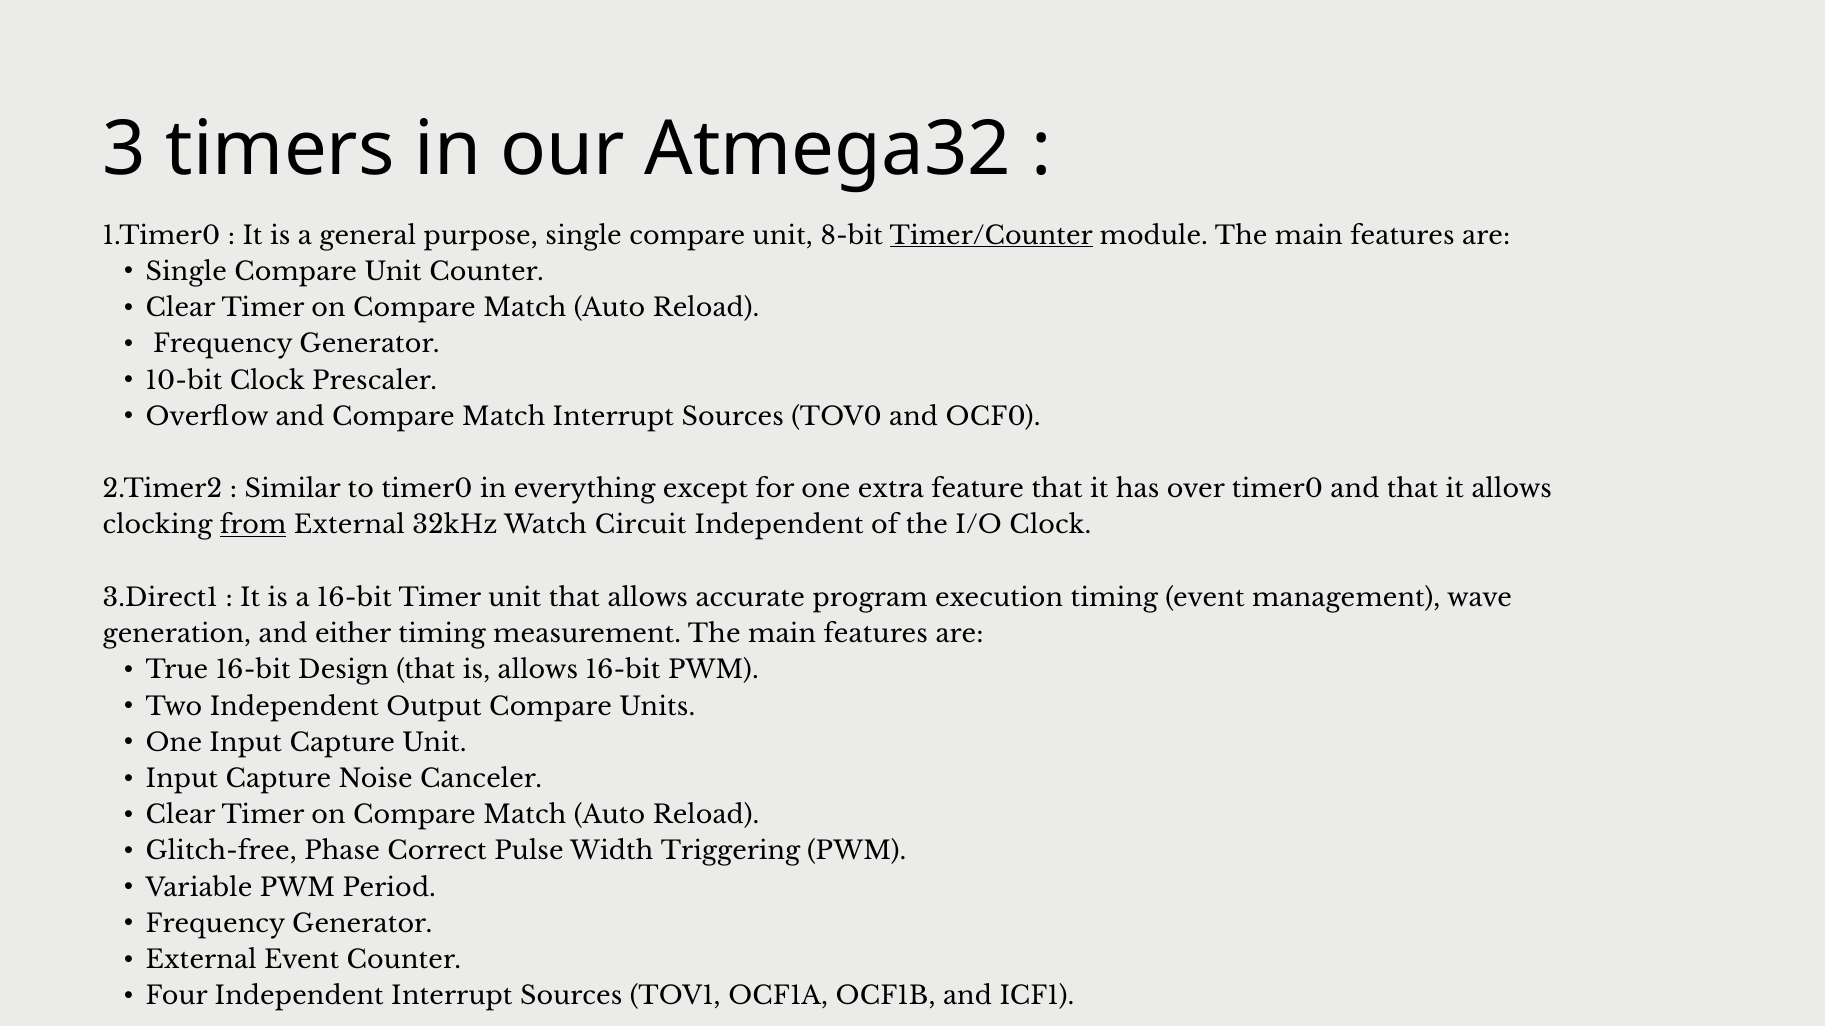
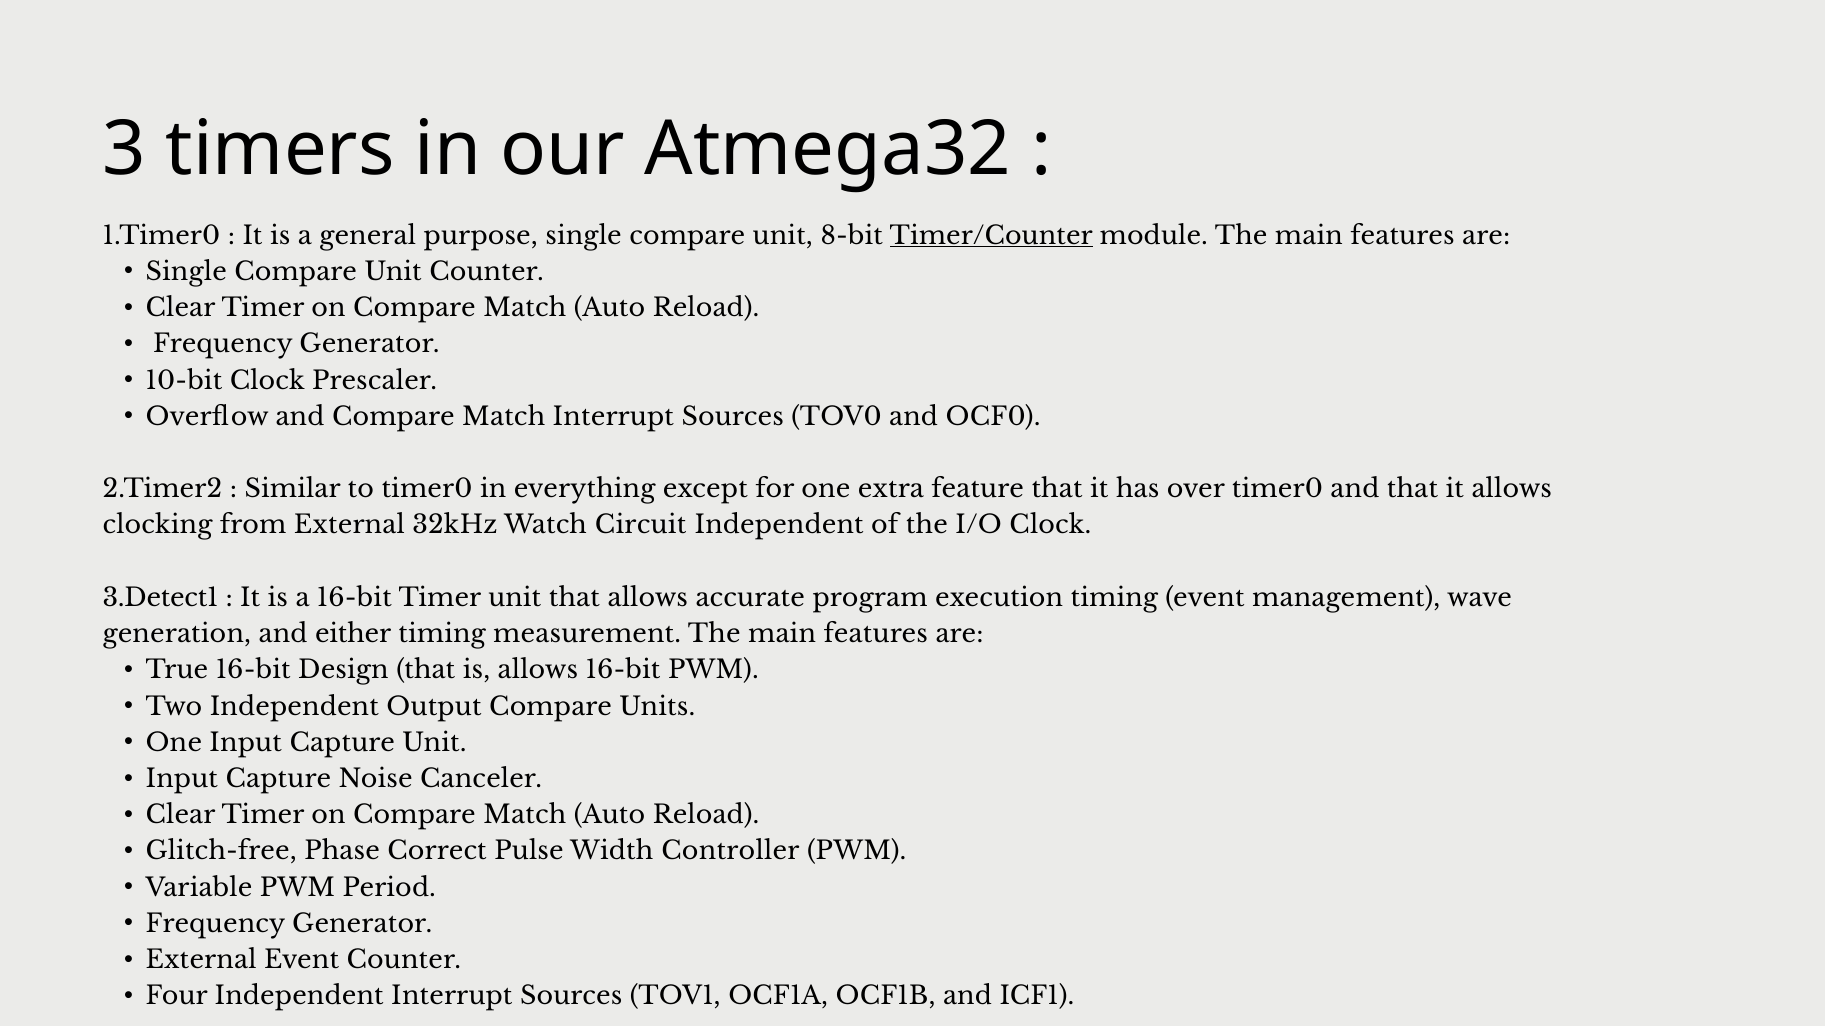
from underline: present -> none
3.Direct1: 3.Direct1 -> 3.Detect1
Triggering: Triggering -> Controller
